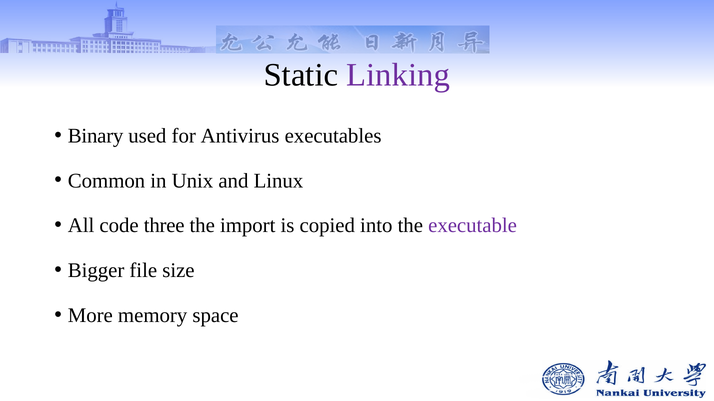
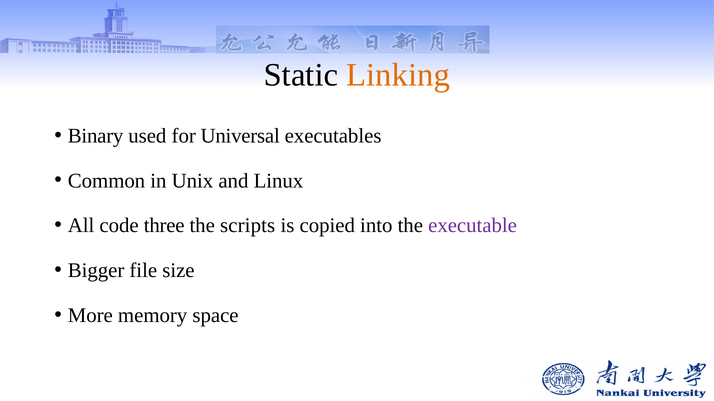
Linking colour: purple -> orange
Antivirus: Antivirus -> Universal
import: import -> scripts
